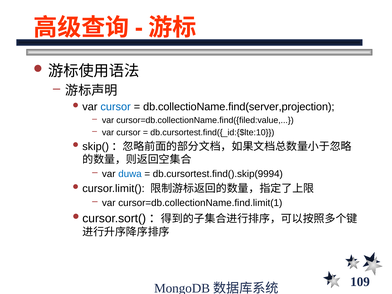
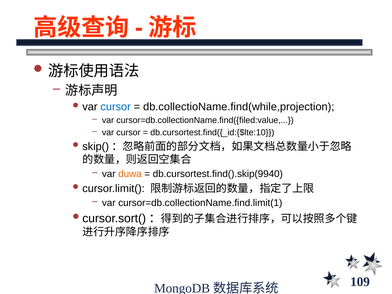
db.collectioName.find(server,projection: db.collectioName.find(server,projection -> db.collectioName.find(while,projection
duwa colour: blue -> orange
db.cursortest.find().skip(9994: db.cursortest.find().skip(9994 -> db.cursortest.find().skip(9940
